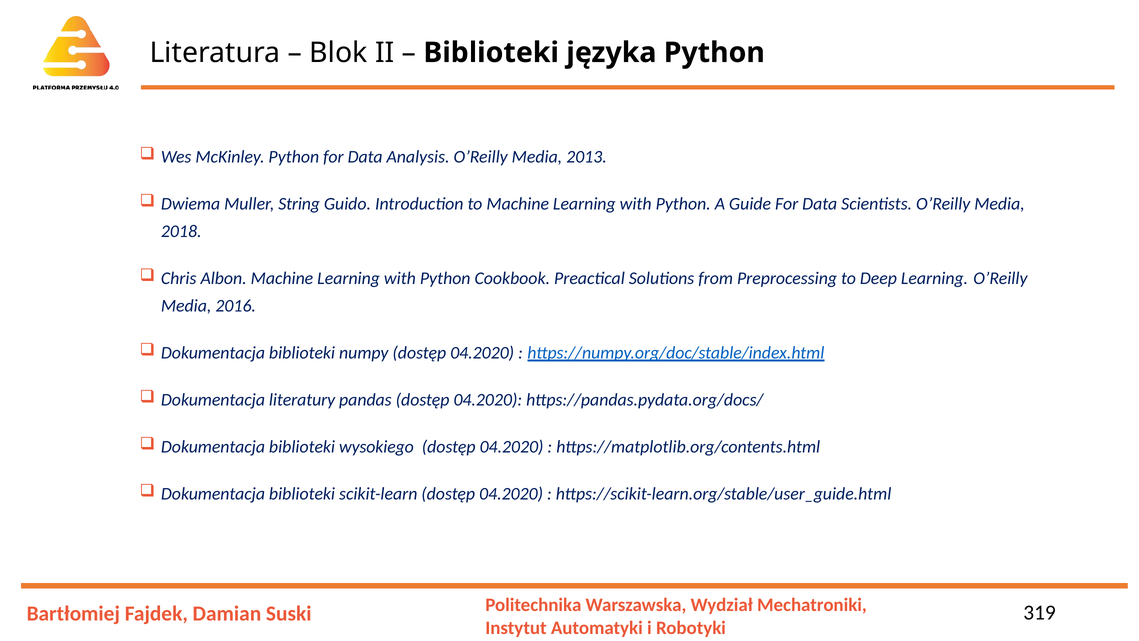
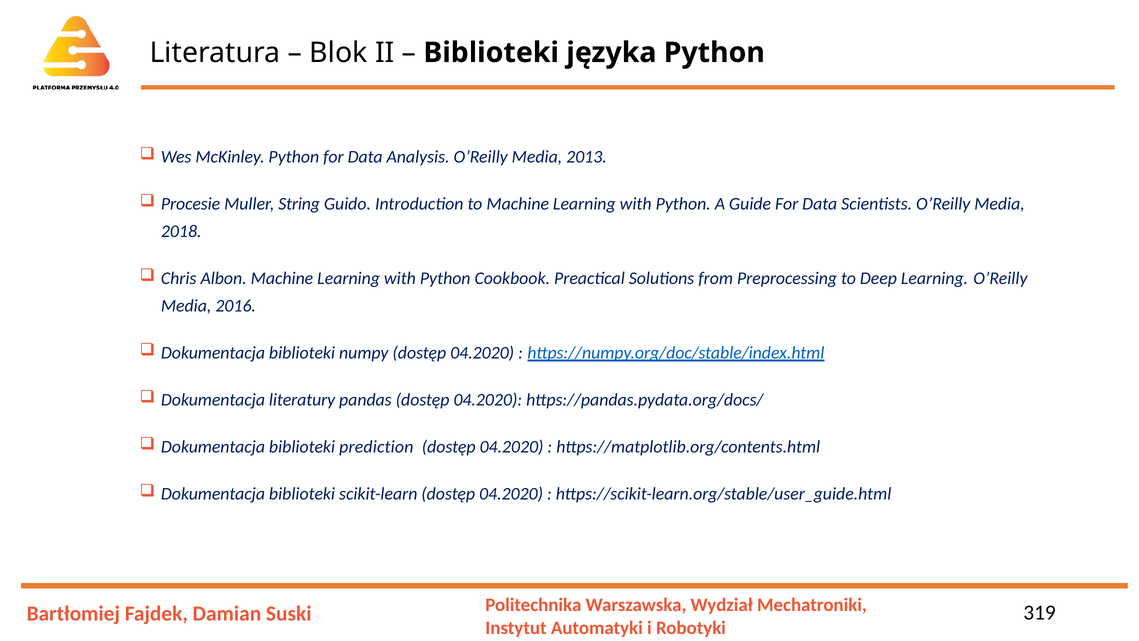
Dwiema: Dwiema -> Procesie
wysokiego: wysokiego -> prediction
